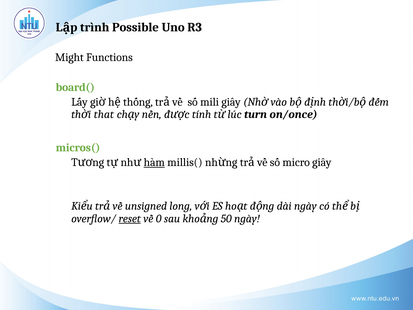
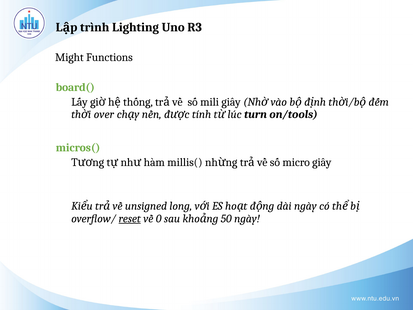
Possible: Possible -> Lighting
that: that -> over
on/once: on/once -> on/tools
hàm underline: present -> none
